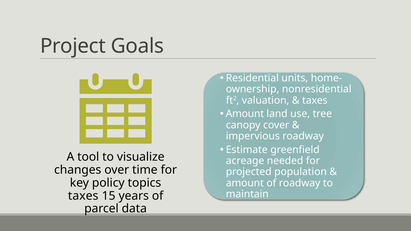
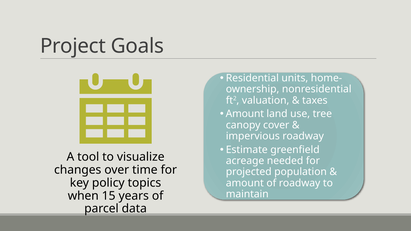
taxes at (83, 196): taxes -> when
